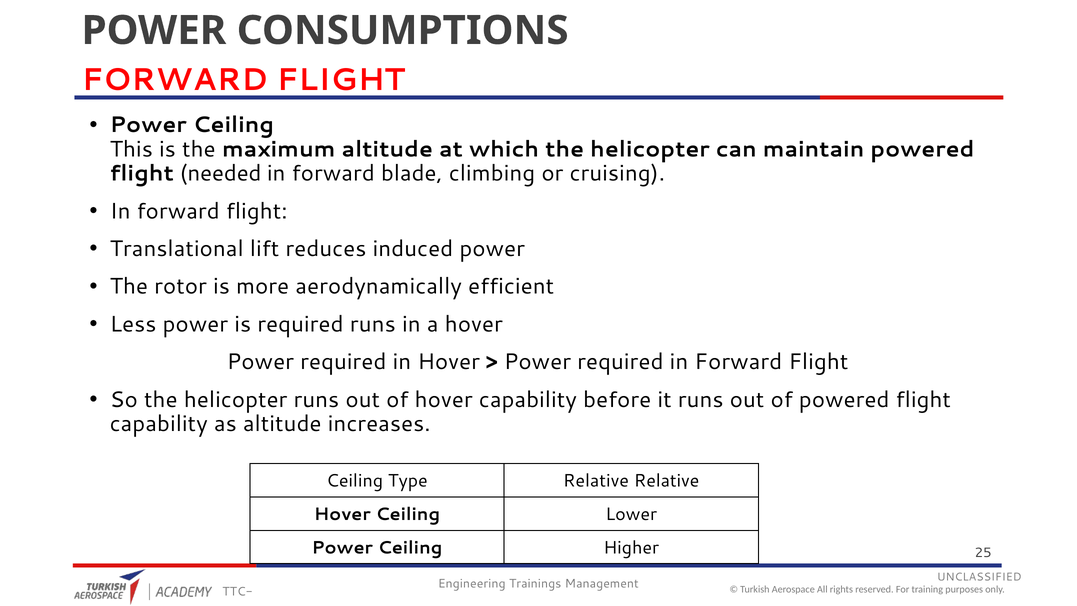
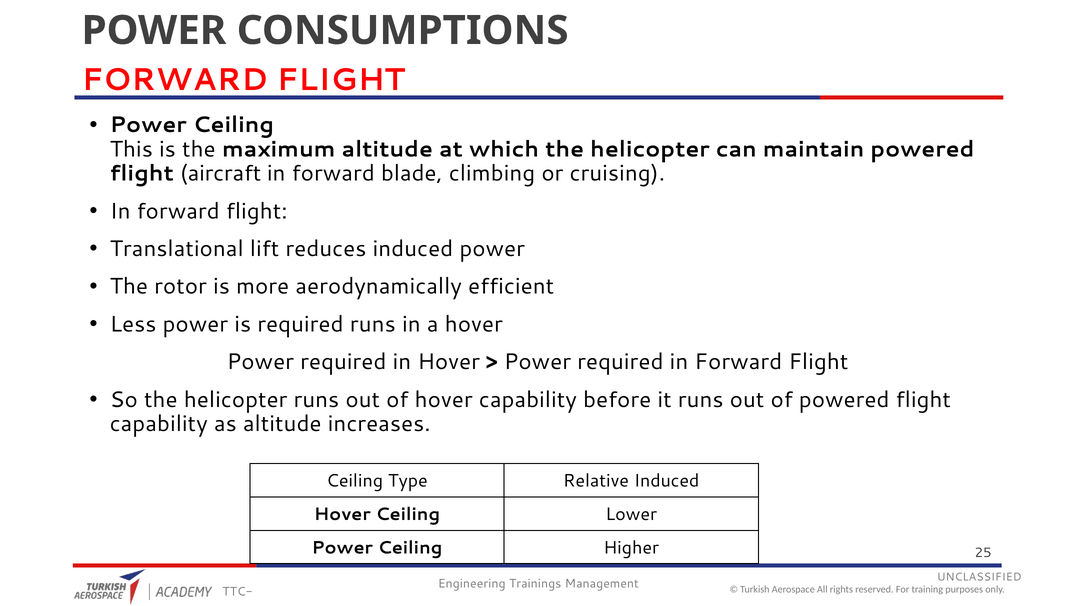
needed: needed -> aircraft
Relative Relative: Relative -> Induced
